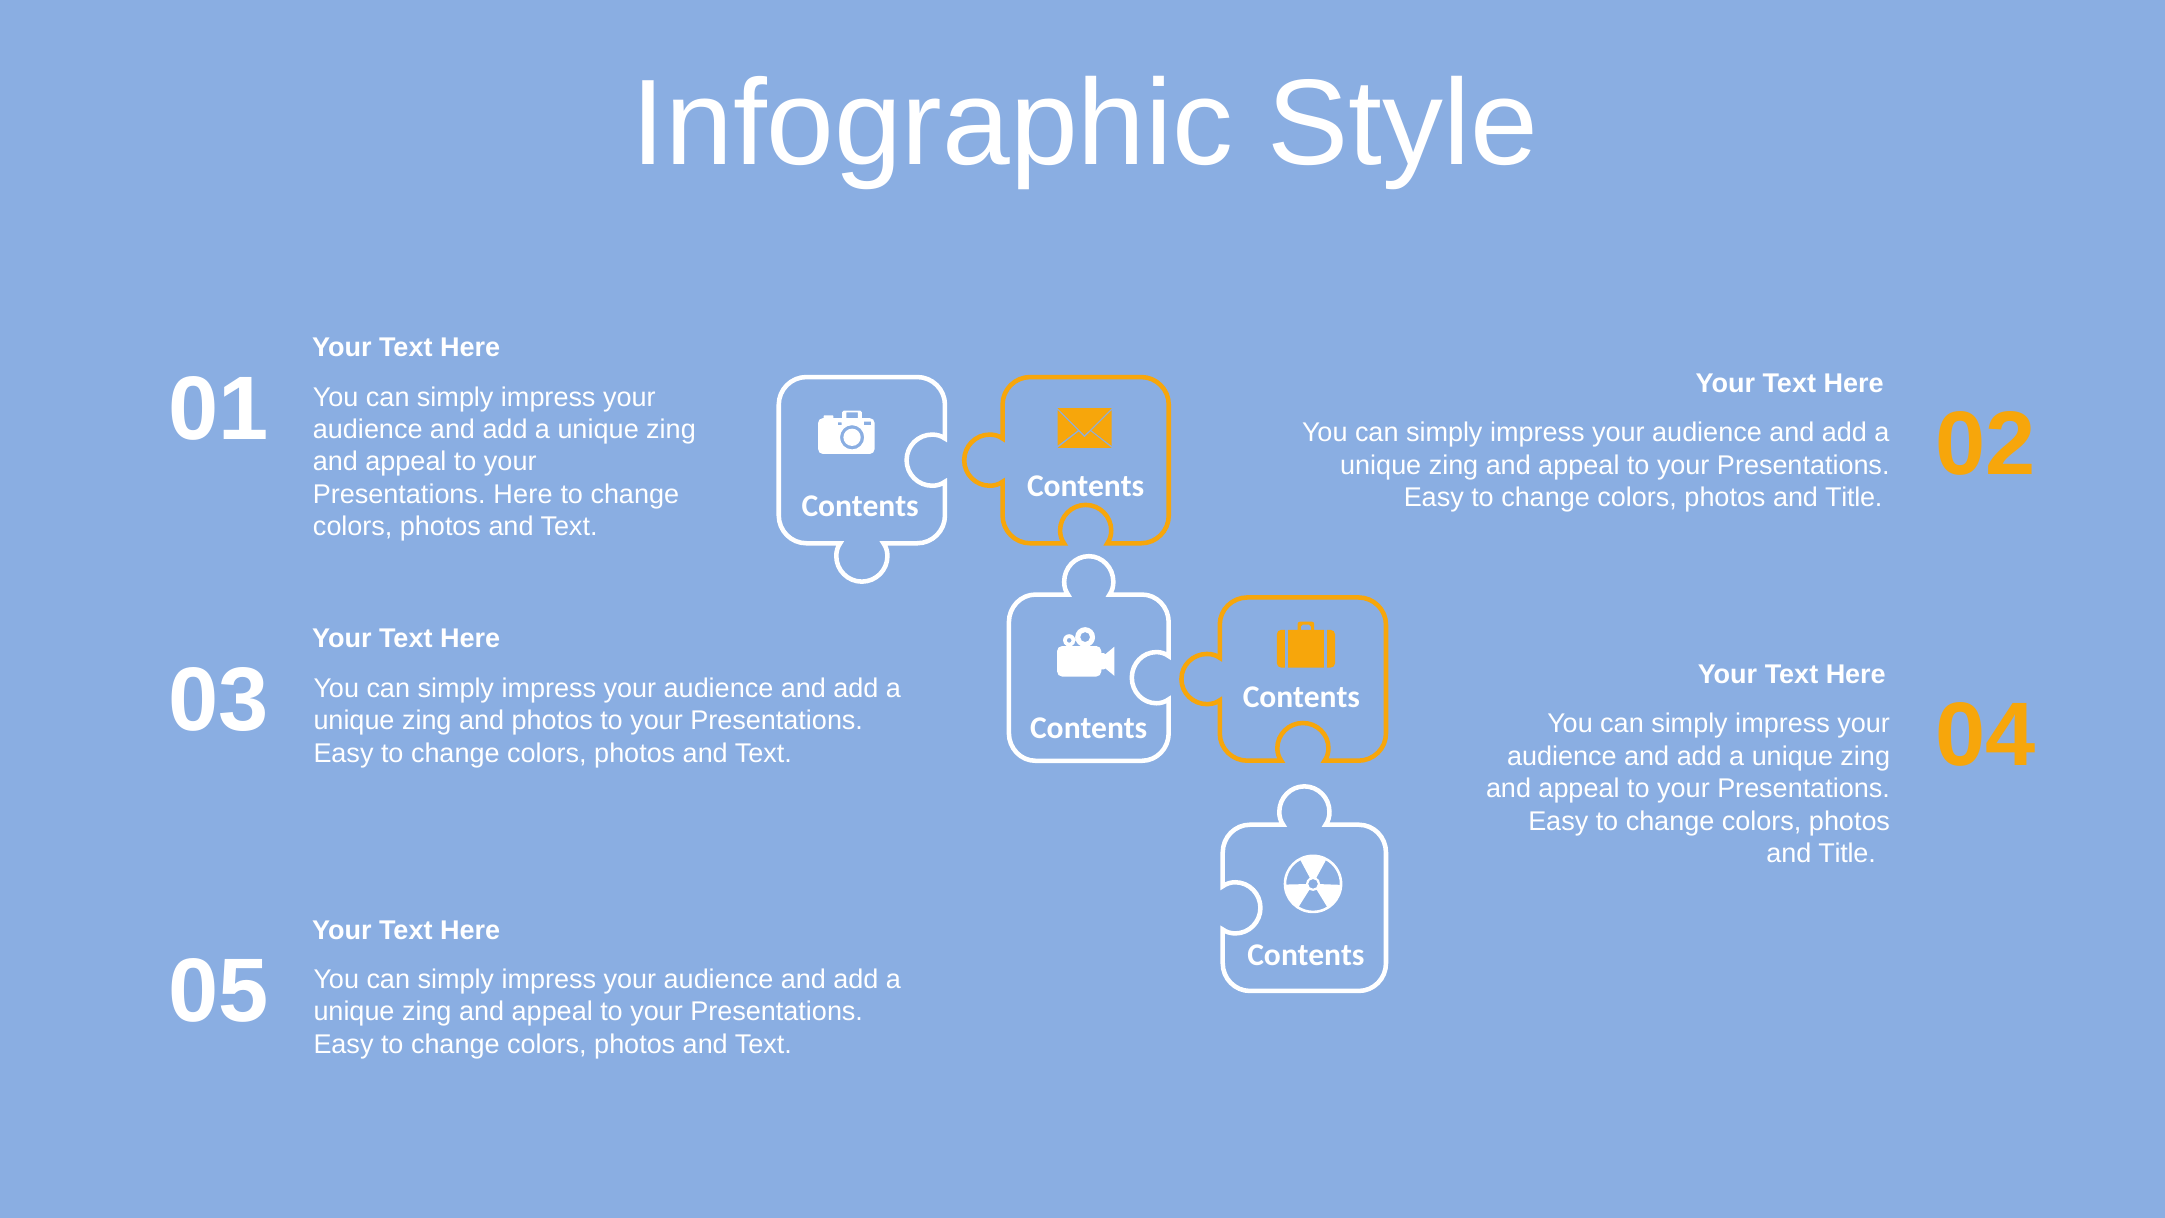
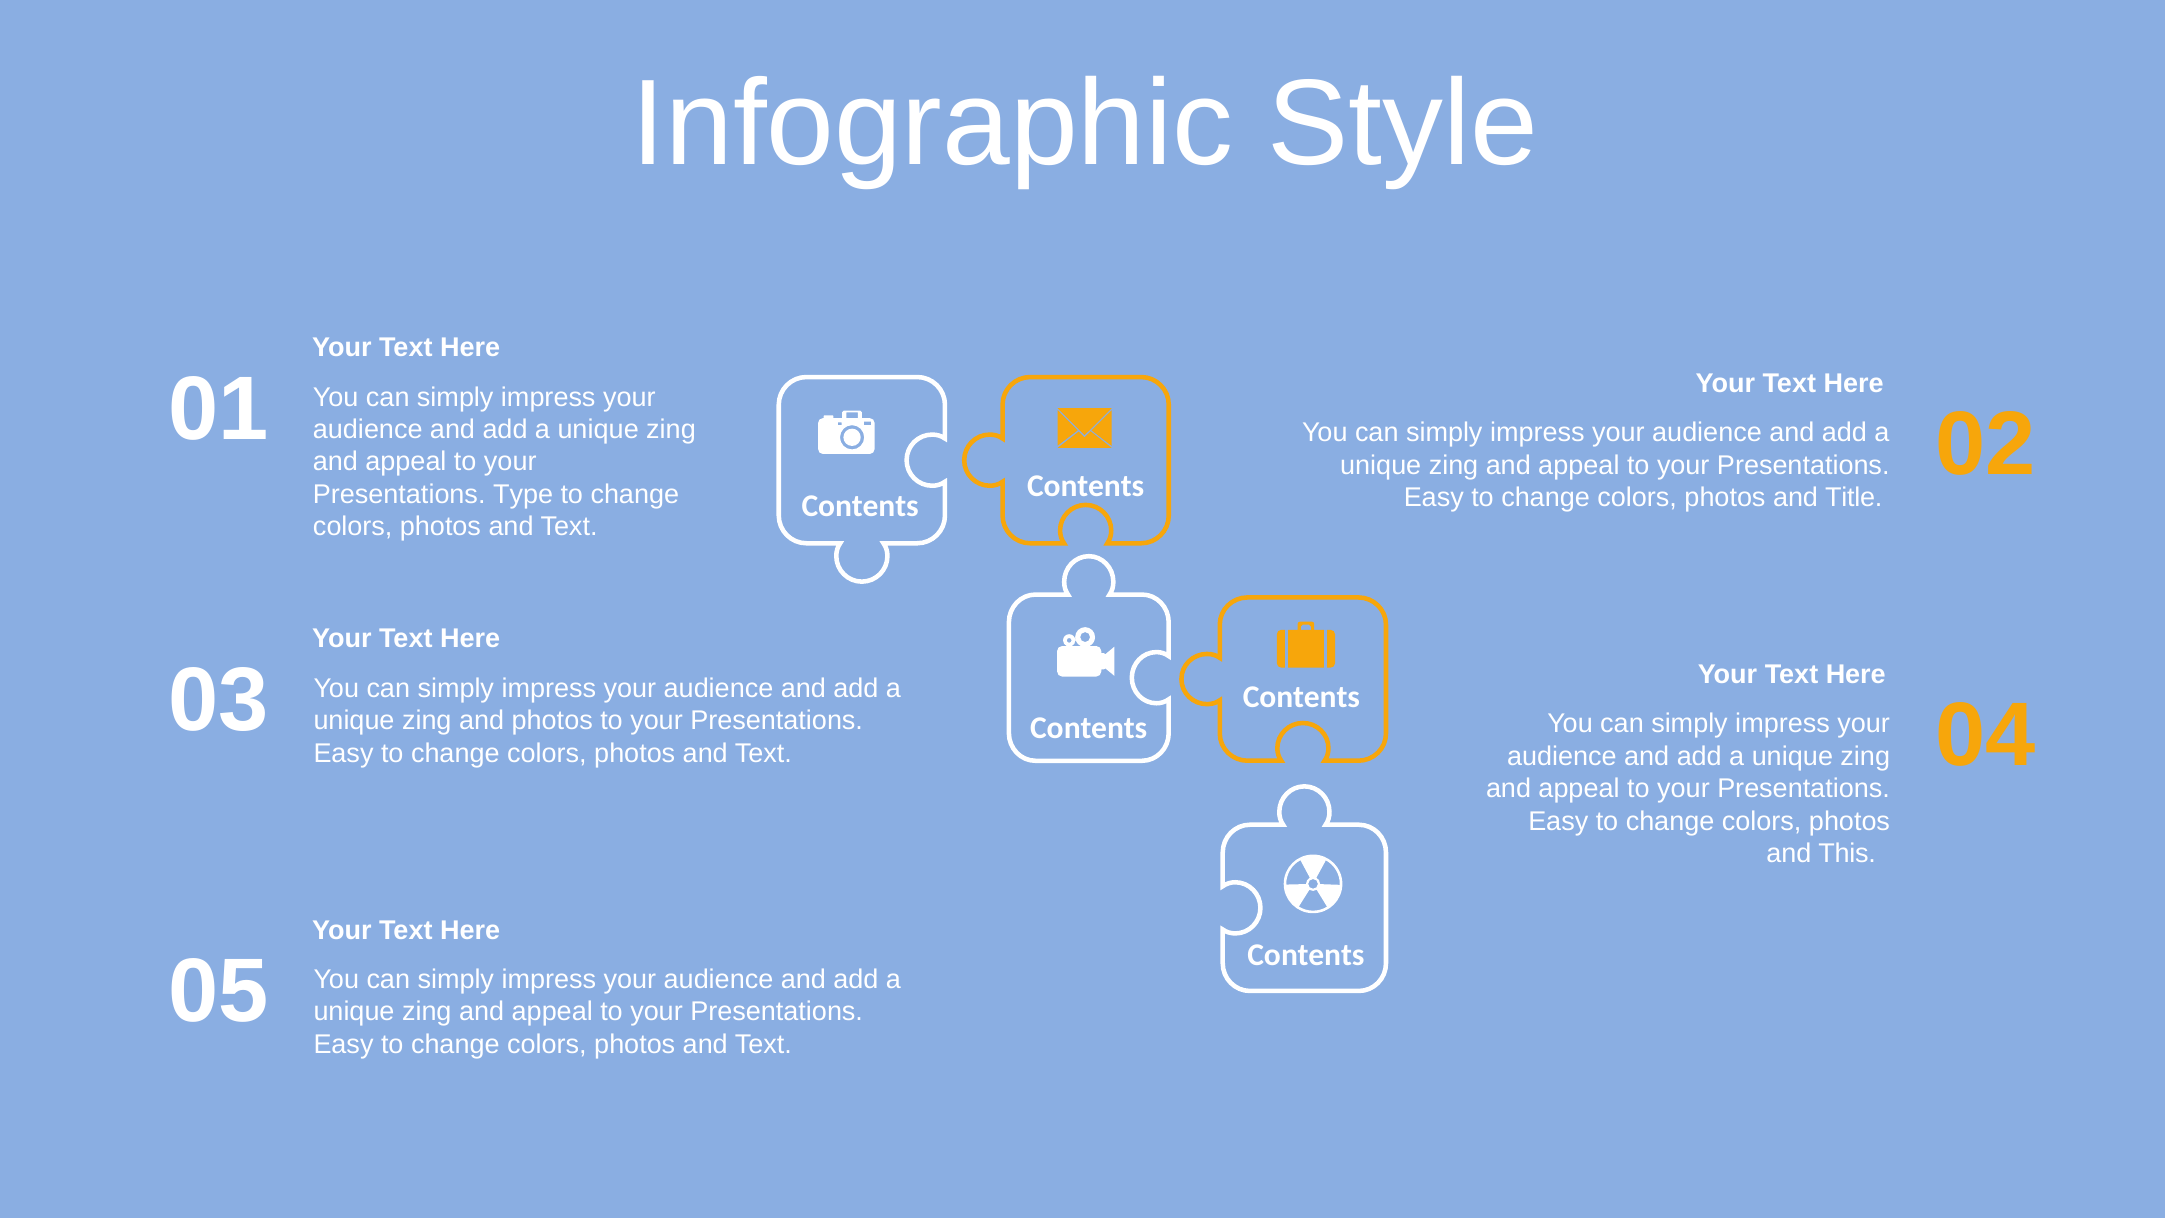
Presentations Here: Here -> Type
Title at (1847, 854): Title -> This
